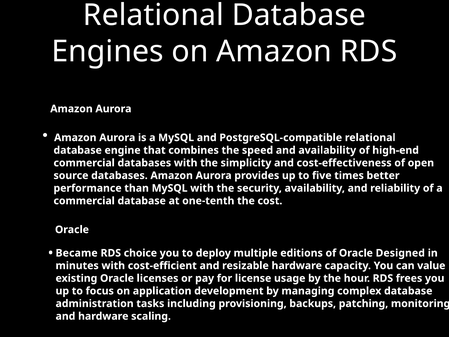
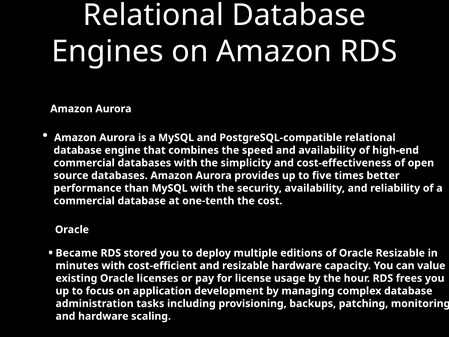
choice: choice -> stored
Oracle Designed: Designed -> Resizable
